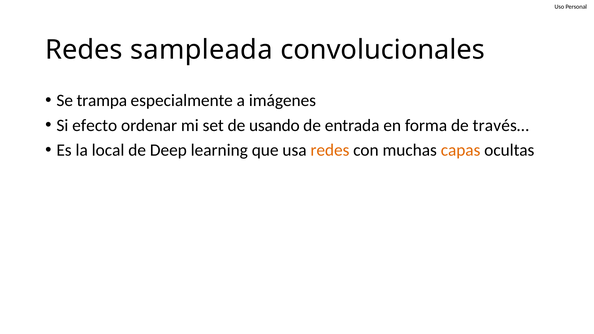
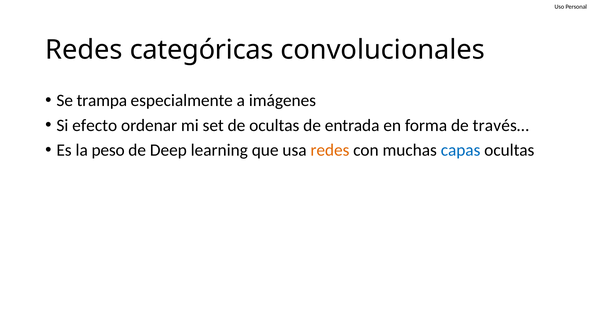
sampleada: sampleada -> categóricas
de usando: usando -> ocultas
local: local -> peso
capas colour: orange -> blue
